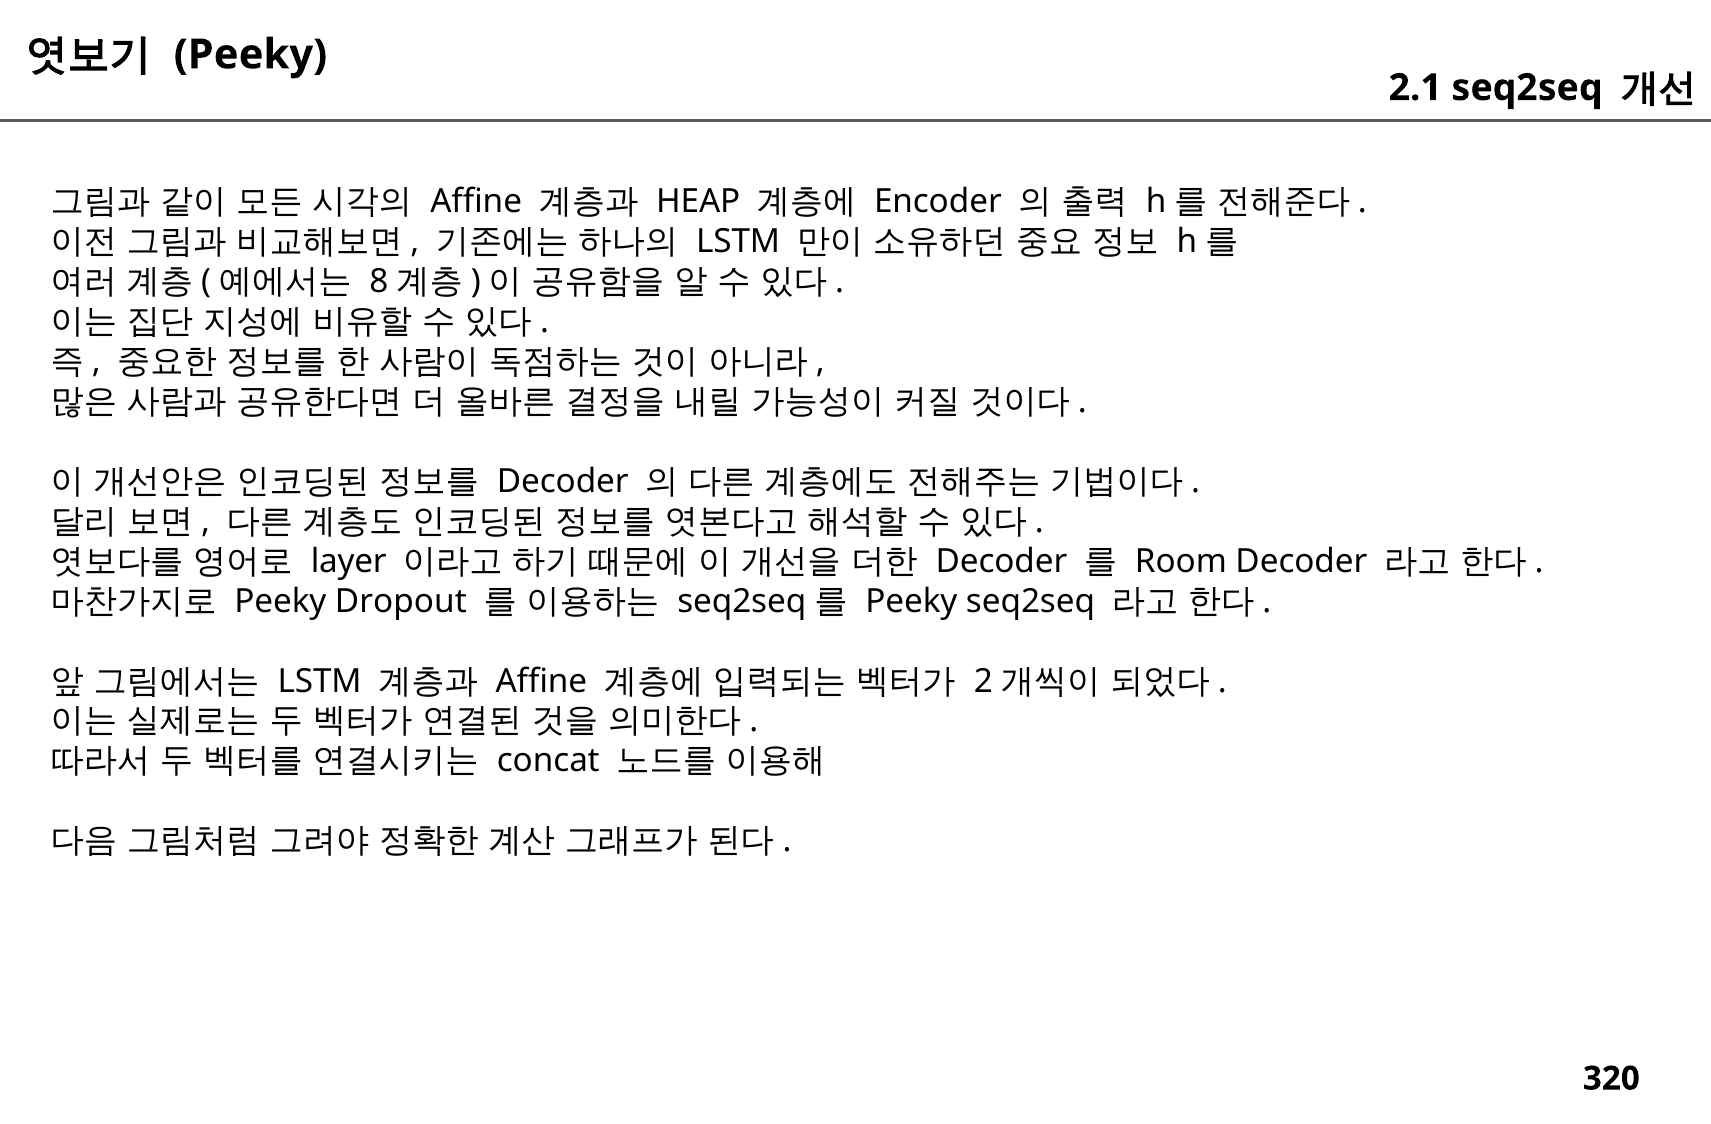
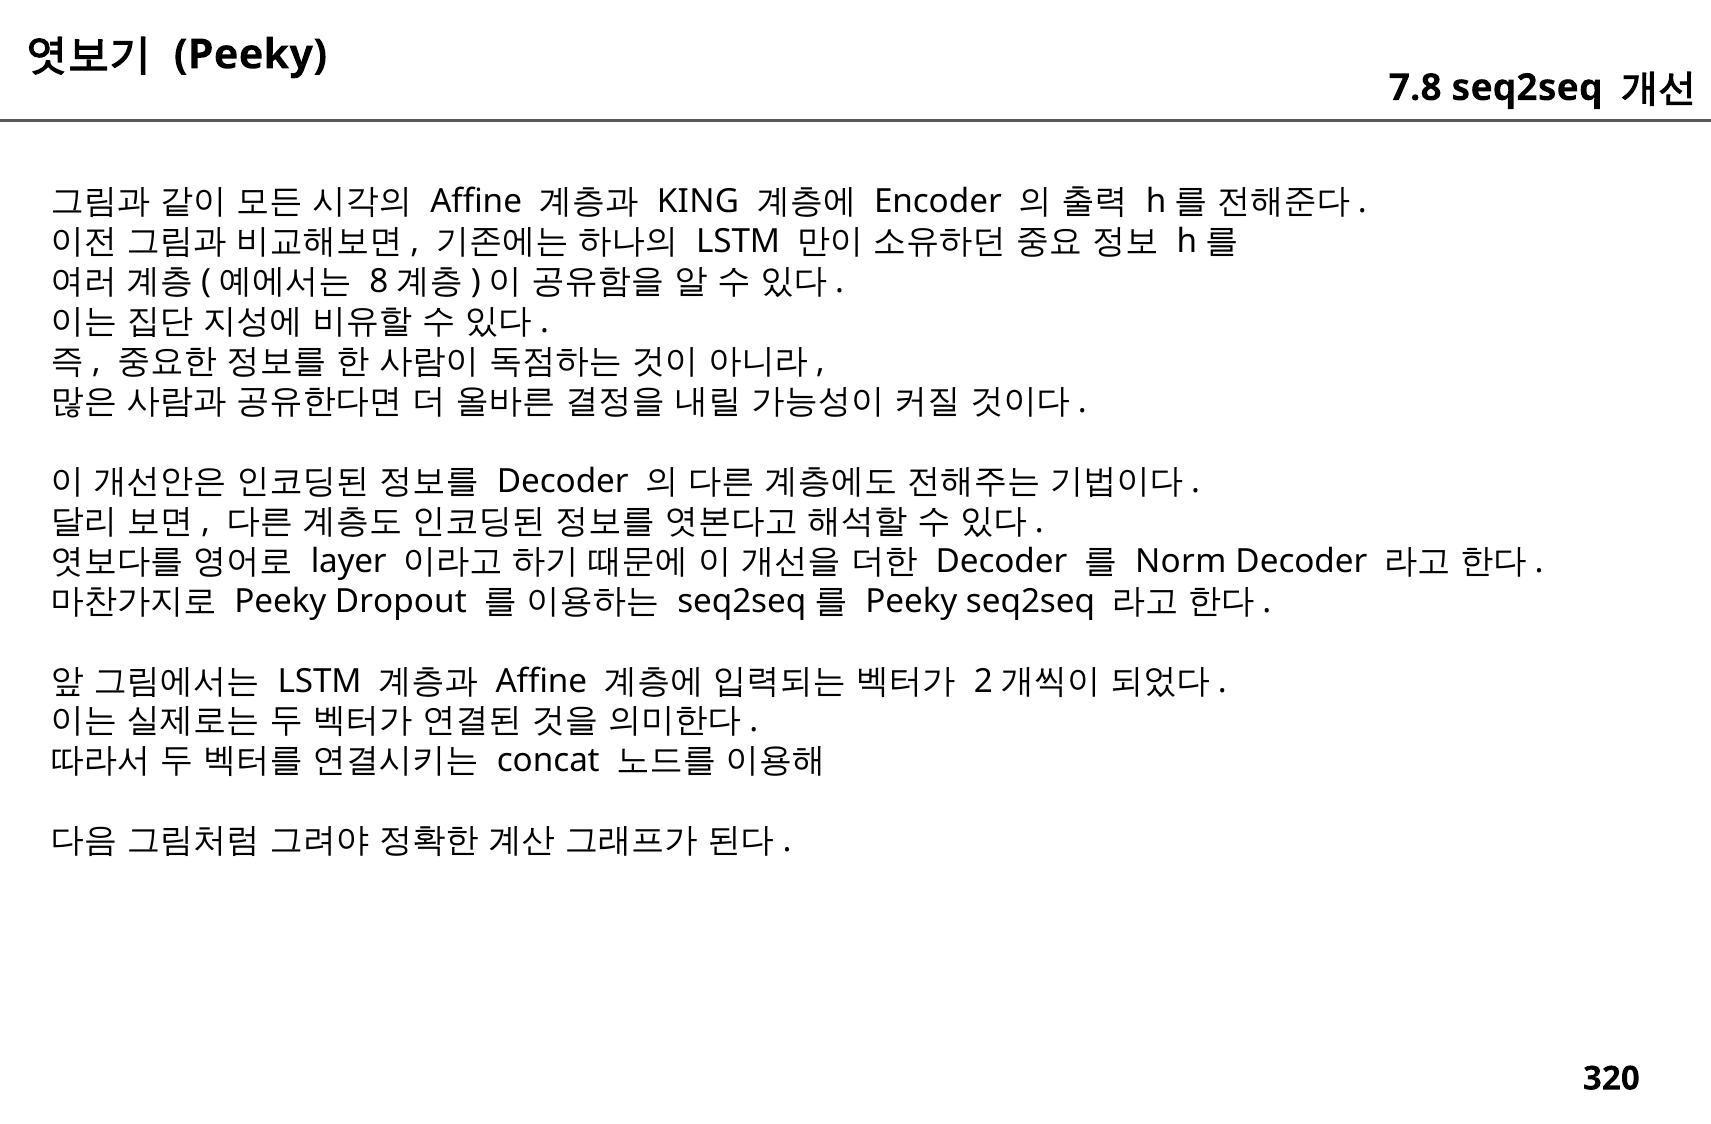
2.1: 2.1 -> 7.8
HEAP: HEAP -> KING
Room: Room -> Norm
